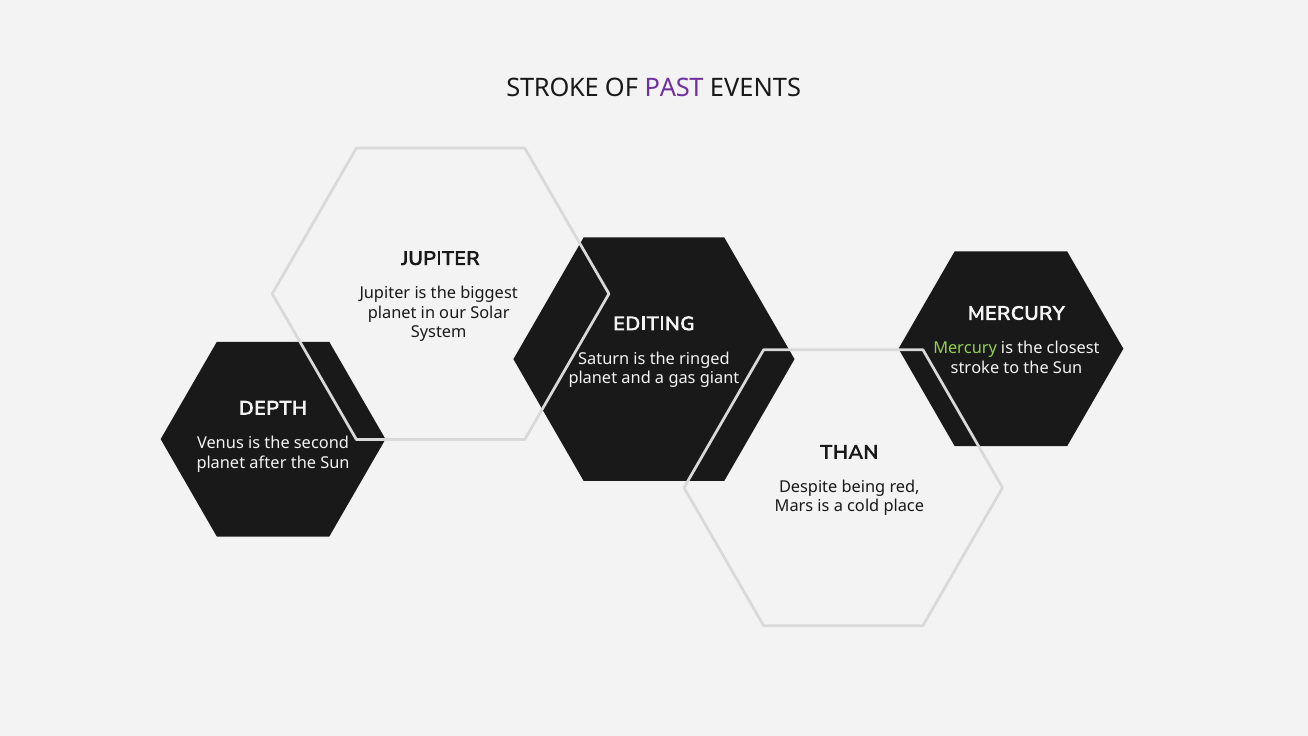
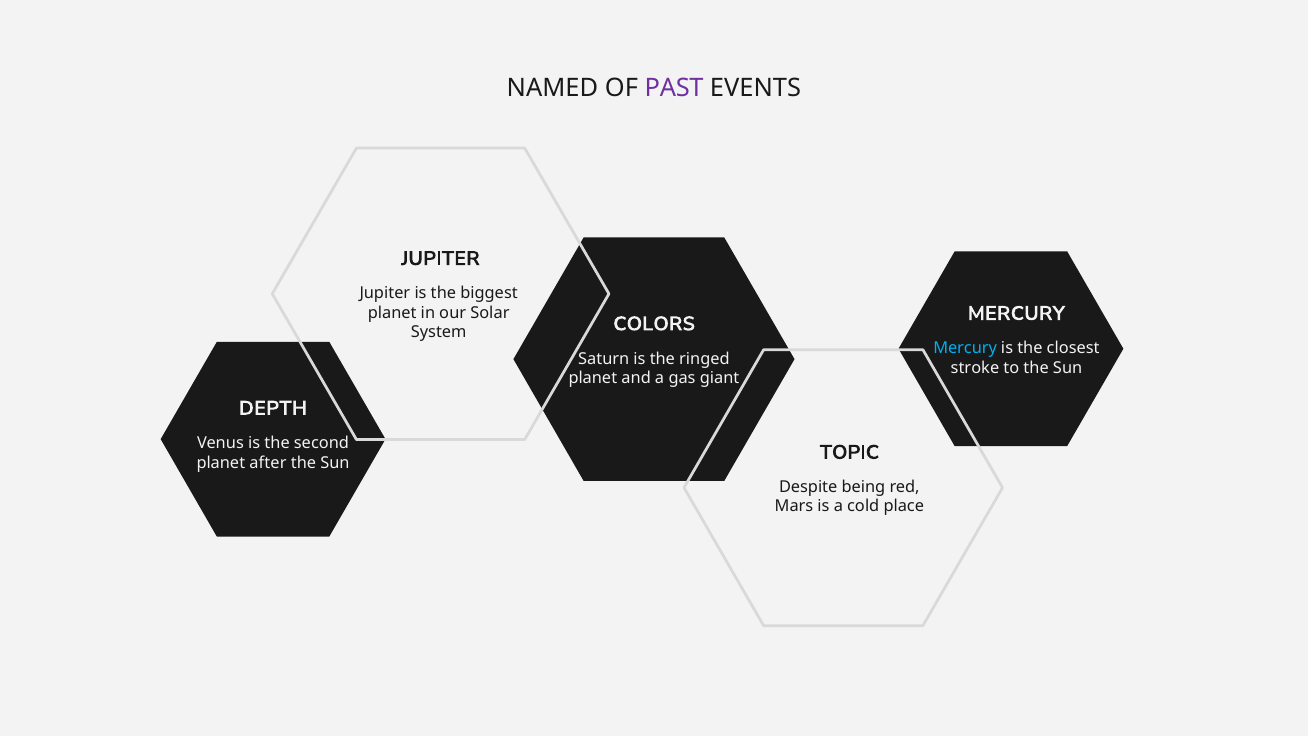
STROKE at (553, 88): STROKE -> NAMED
EDITING: EDITING -> COLORS
Mercury at (965, 348) colour: light green -> light blue
THAN: THAN -> TOPIC
